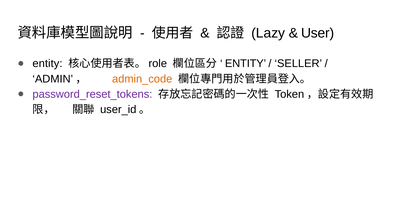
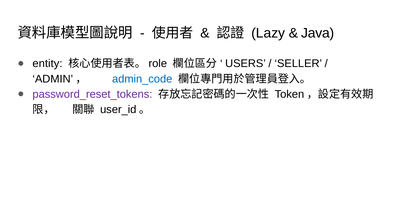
User: User -> Java
ENTITY at (246, 64): ENTITY -> USERS
admin_code colour: orange -> blue
